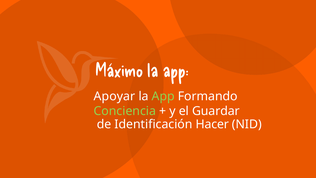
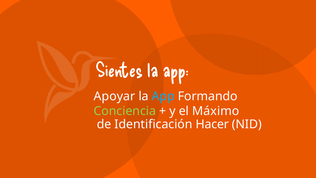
Máximo: Máximo -> Sientes
App at (163, 96) colour: light green -> light blue
Guardar: Guardar -> Máximo
